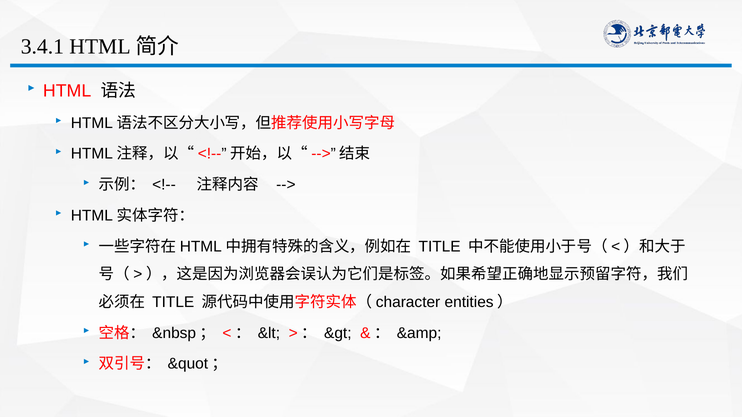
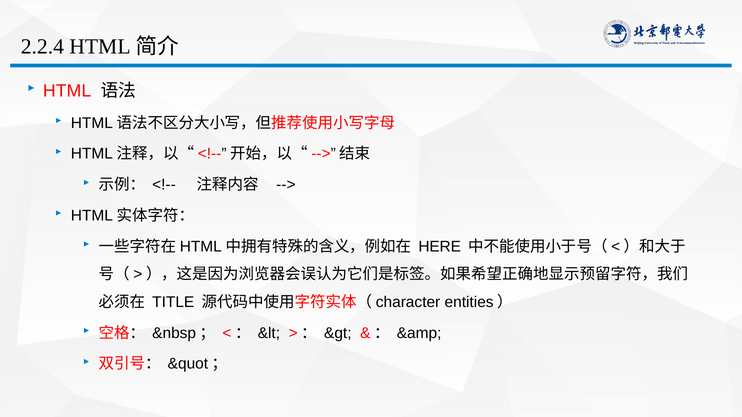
3.4.1: 3.4.1 -> 2.2.4
TITLE at (440, 247): TITLE -> HERE
